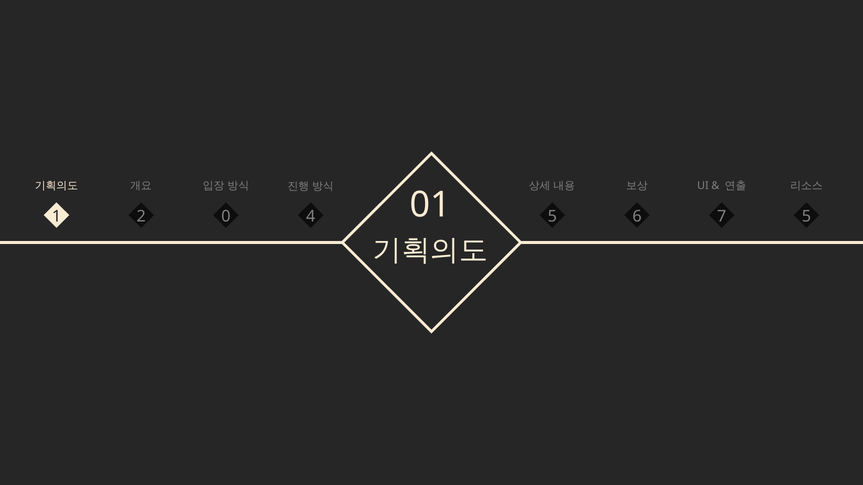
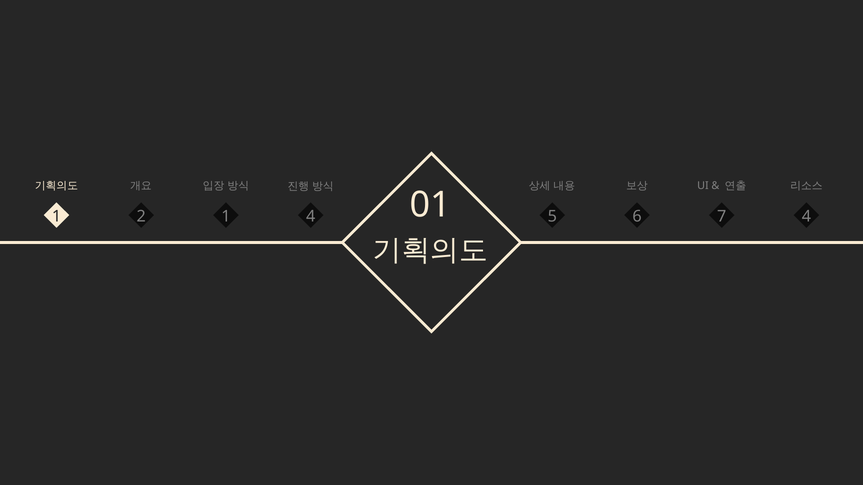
2 0: 0 -> 1
4 5: 5 -> 4
